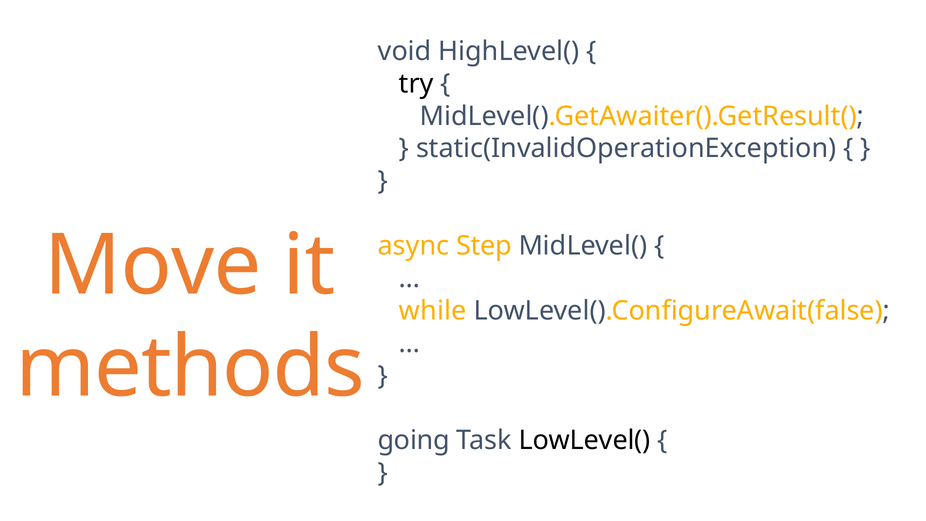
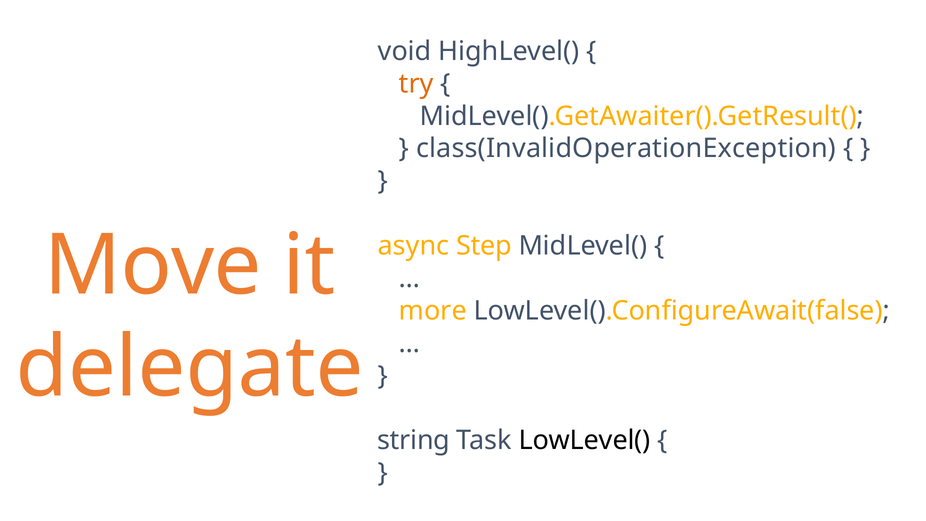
try colour: black -> orange
static(InvalidOperationException: static(InvalidOperationException -> class(InvalidOperationException
while: while -> more
methods: methods -> delegate
going: going -> string
